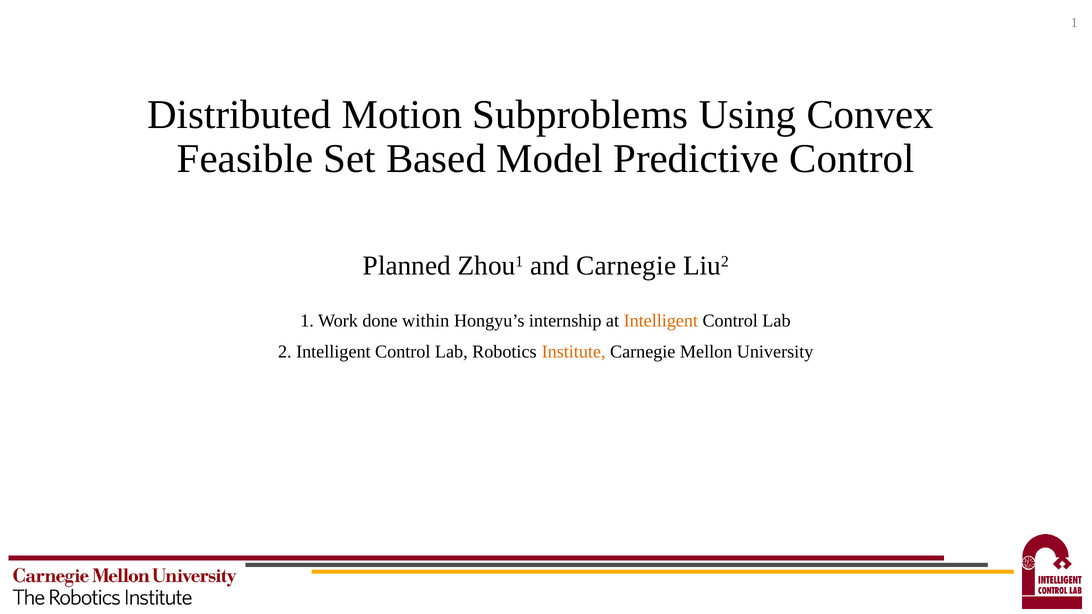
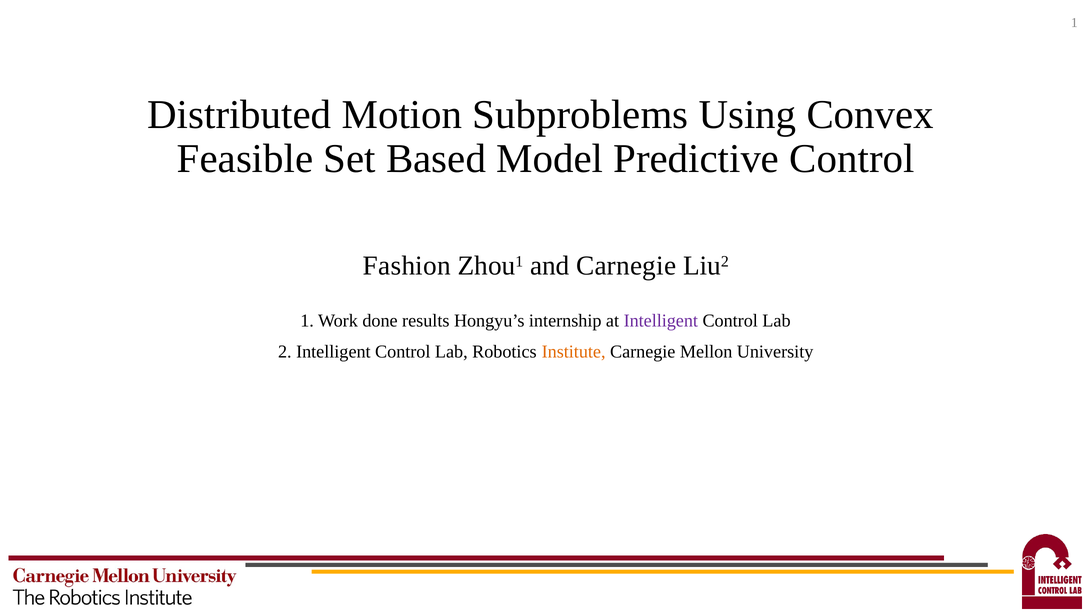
Planned: Planned -> Fashion
within: within -> results
Intelligent at (661, 321) colour: orange -> purple
